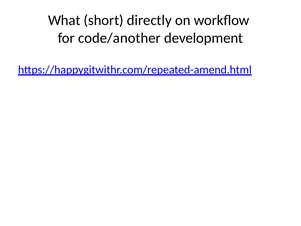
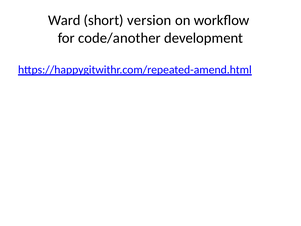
What: What -> Ward
directly: directly -> version
